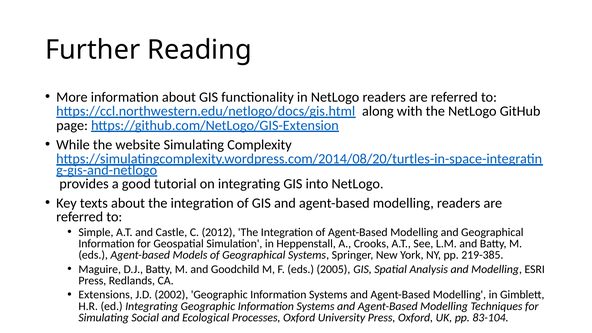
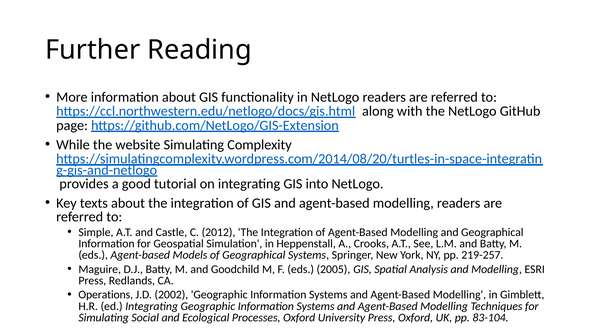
219-385: 219-385 -> 219-257
Extensions: Extensions -> Operations
